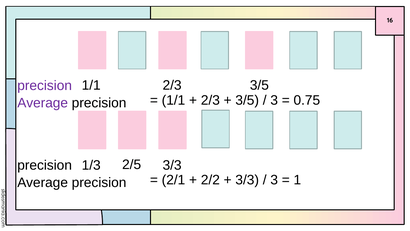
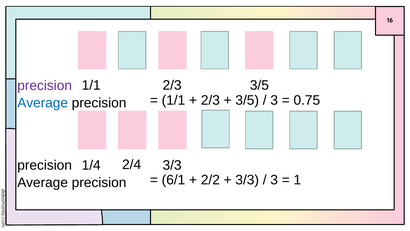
Average at (43, 103) colour: purple -> blue
2/5: 2/5 -> 2/4
1/3: 1/3 -> 1/4
2/1: 2/1 -> 6/1
